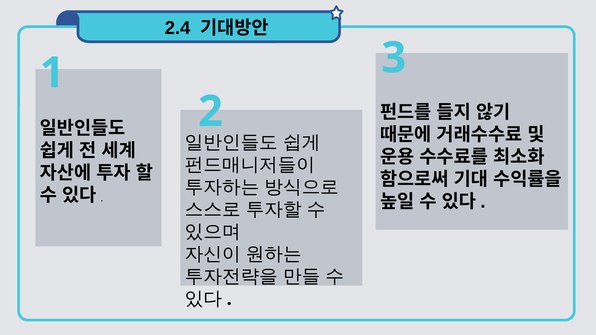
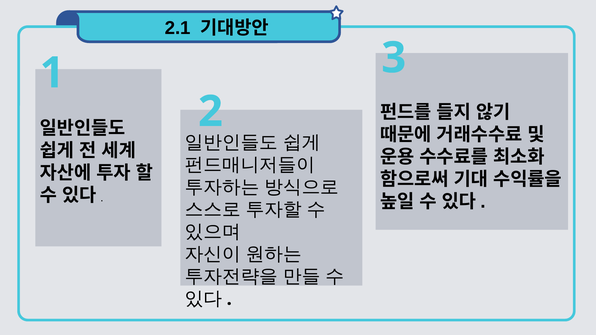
2.4: 2.4 -> 2.1
